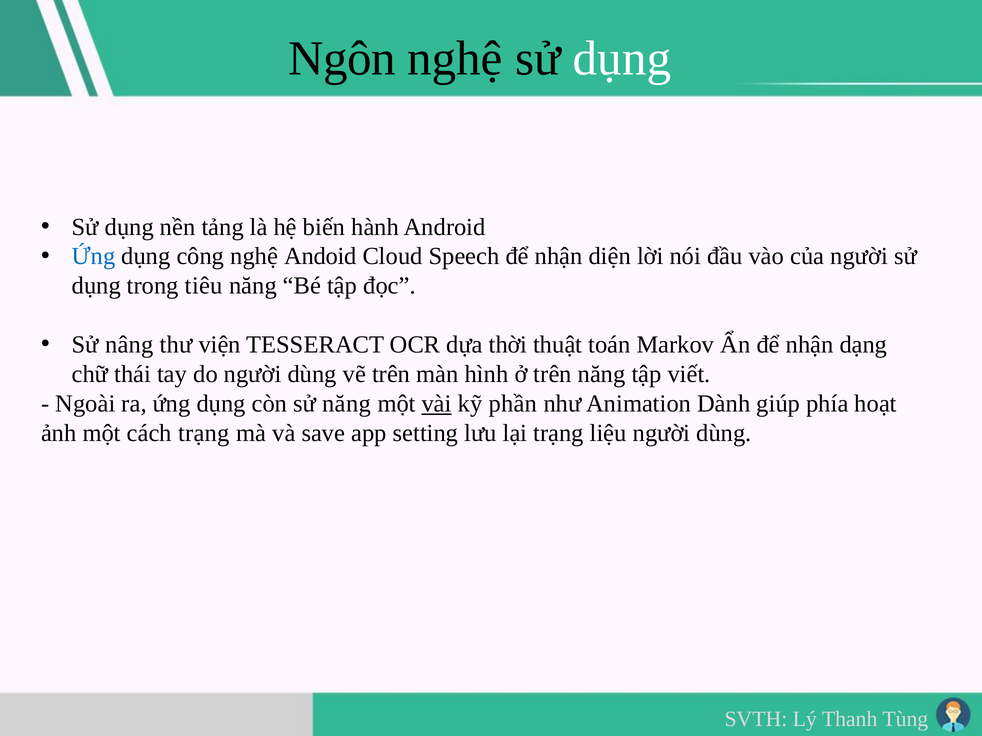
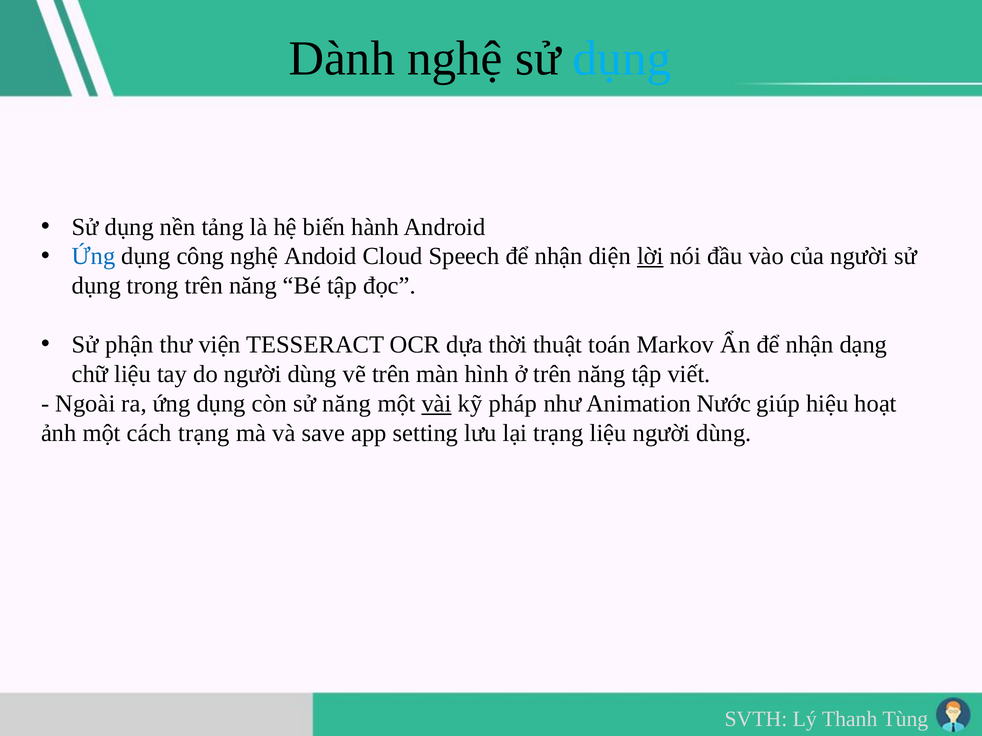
Ngôn: Ngôn -> Dành
dụng at (622, 59) colour: white -> light blue
lời underline: none -> present
trong tiêu: tiêu -> trên
nâng: nâng -> phận
chữ thái: thái -> liệu
phần: phần -> pháp
Dành: Dành -> Nước
phía: phía -> hiệu
